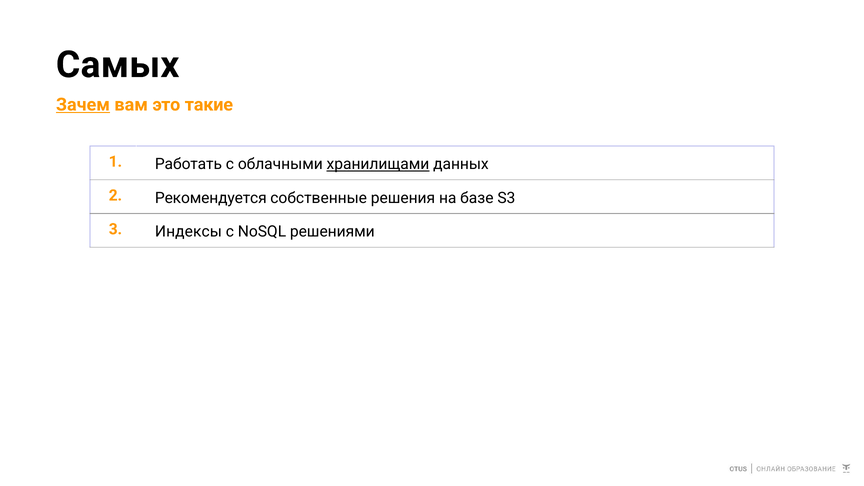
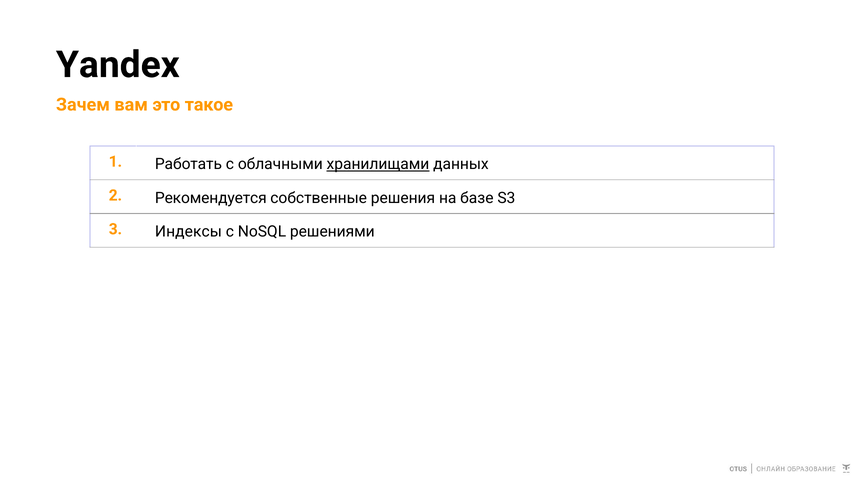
Самых: Самых -> Yandex
Зачем underline: present -> none
такие: такие -> такое
